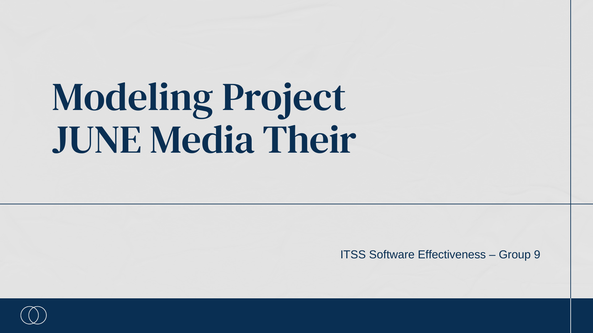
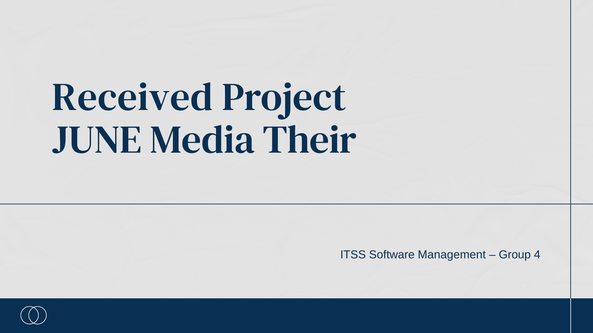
Modeling: Modeling -> Received
Effectiveness: Effectiveness -> Management
9: 9 -> 4
